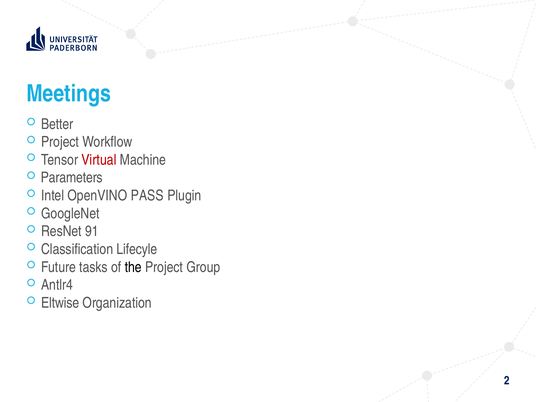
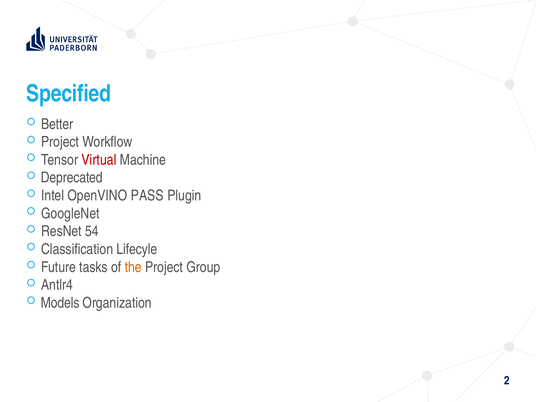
Meetings: Meetings -> Specified
Parameters: Parameters -> Deprecated
91: 91 -> 54
the colour: black -> orange
Eltwise: Eltwise -> Models
